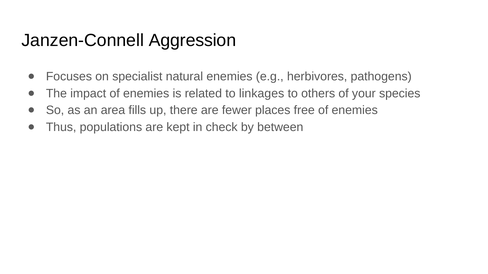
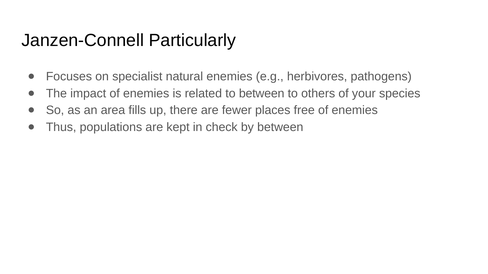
Aggression: Aggression -> Particularly
to linkages: linkages -> between
